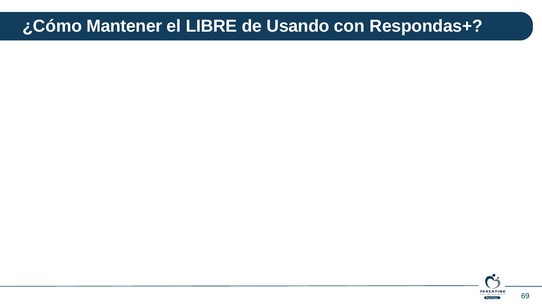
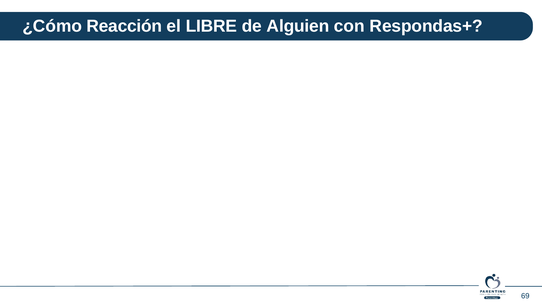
Mantener: Mantener -> Reacción
Usando: Usando -> Alguien
